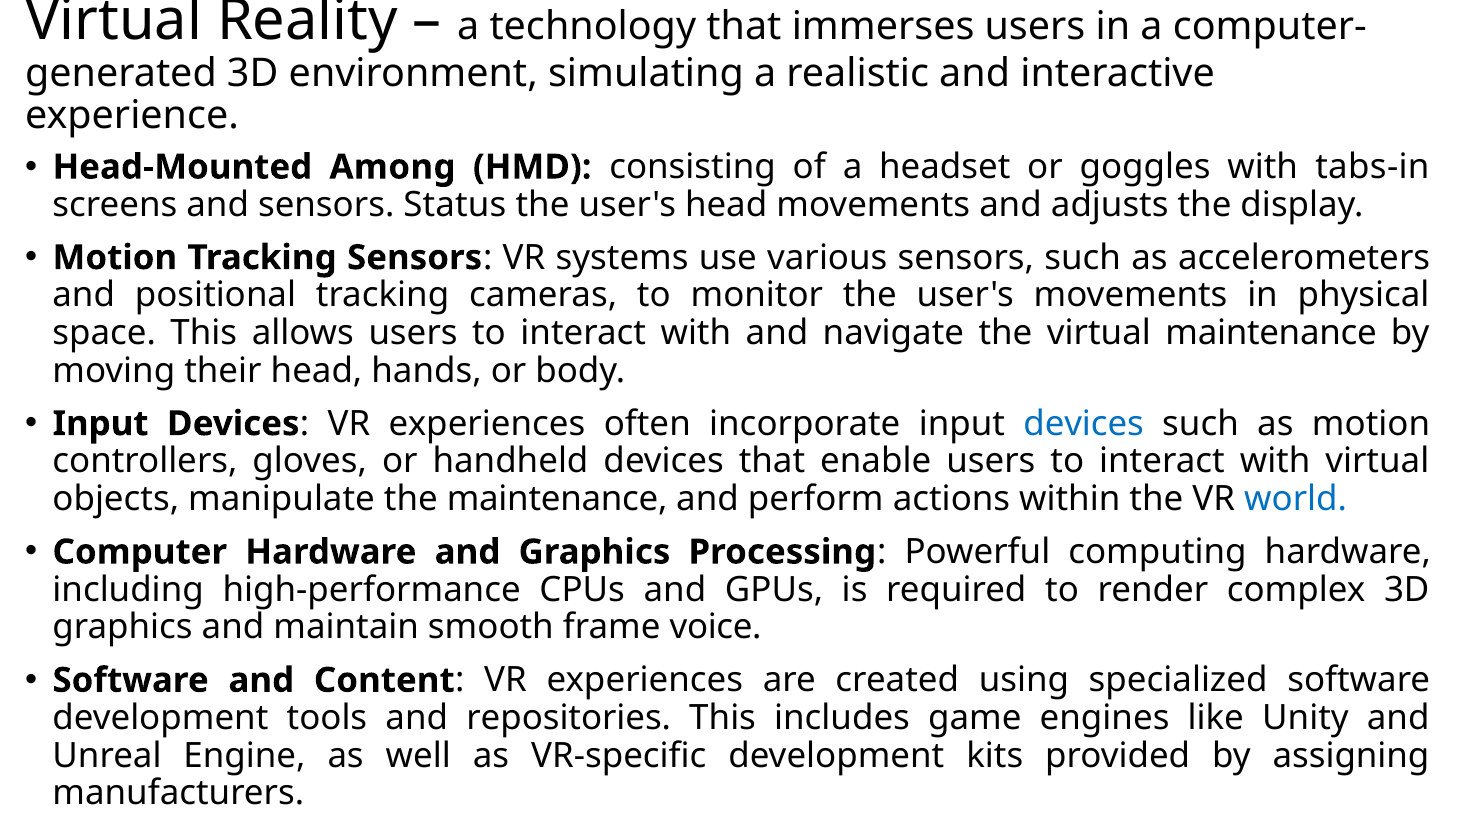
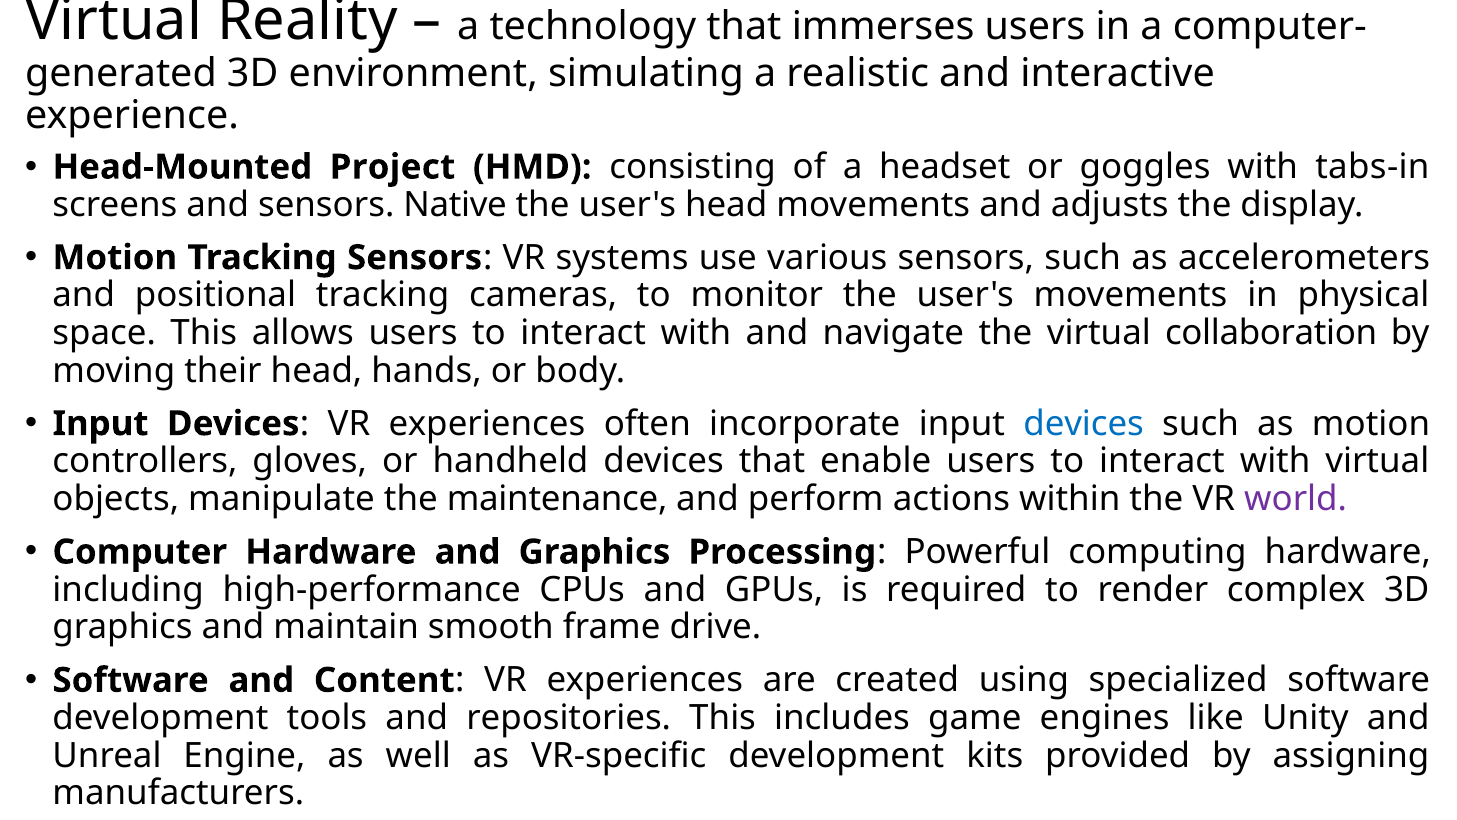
Among: Among -> Project
Status: Status -> Native
virtual maintenance: maintenance -> collaboration
world colour: blue -> purple
voice: voice -> drive
